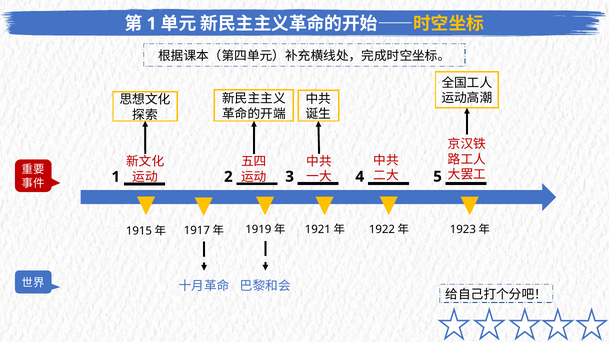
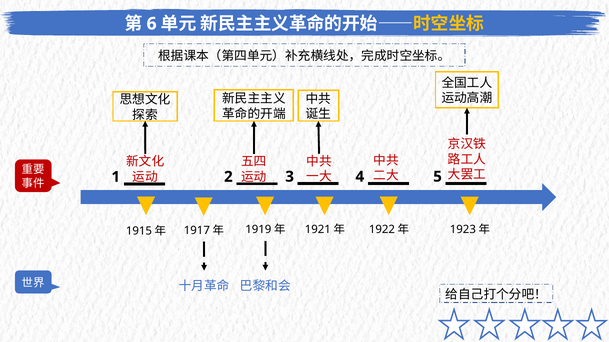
1 at (152, 24): 1 -> 6
